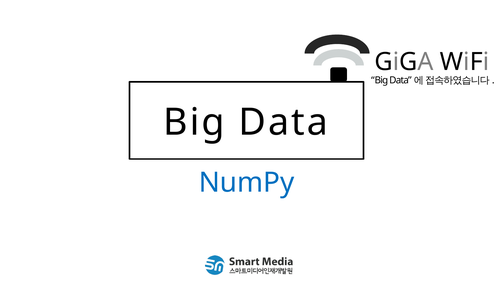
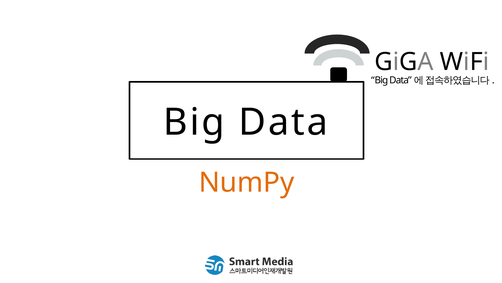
NumPy colour: blue -> orange
